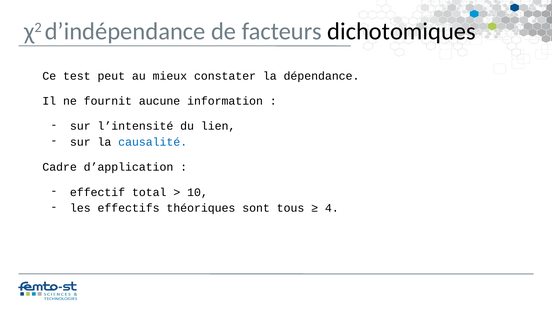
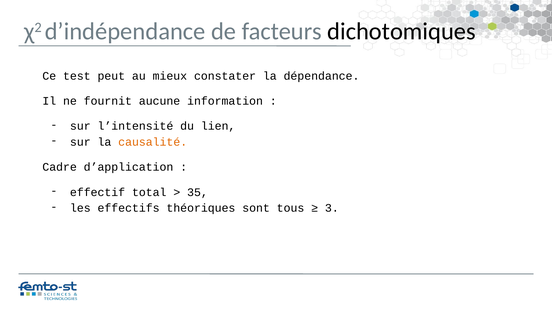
causalité colour: blue -> orange
10: 10 -> 35
4: 4 -> 3
